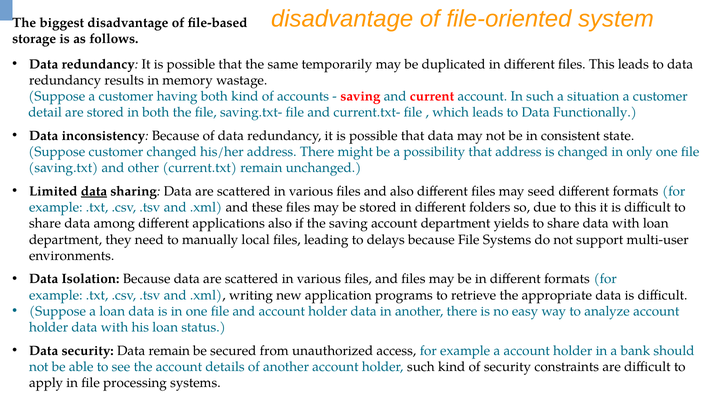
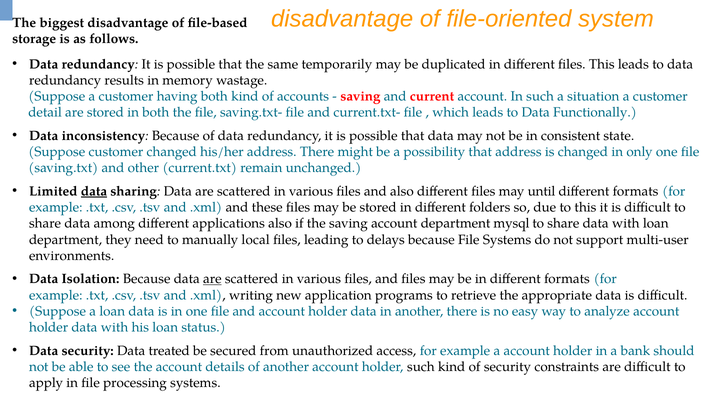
seed: seed -> until
yields: yields -> mysql
are at (212, 279) underline: none -> present
Data remain: remain -> treated
